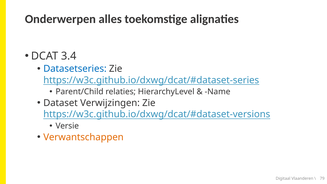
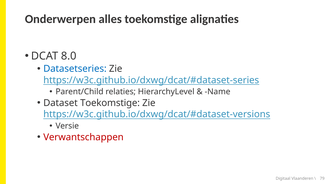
3.4: 3.4 -> 8.0
Dataset Verwijzingen: Verwijzingen -> Toekomstige
Verwantschappen colour: orange -> red
